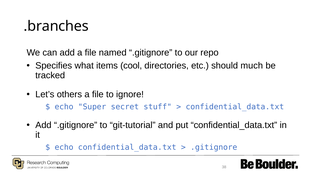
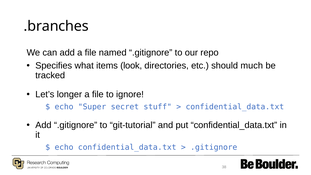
cool: cool -> look
others: others -> longer
